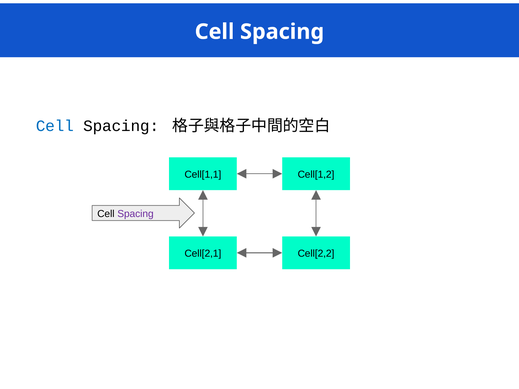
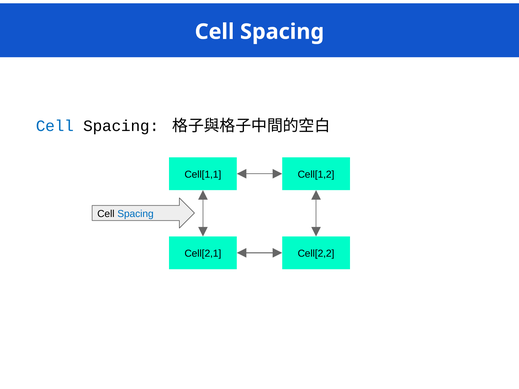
Spacing at (135, 214) colour: purple -> blue
